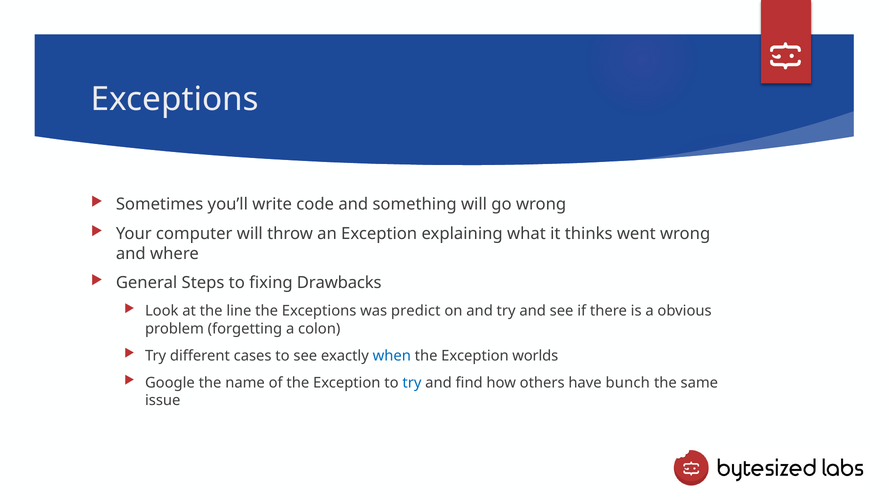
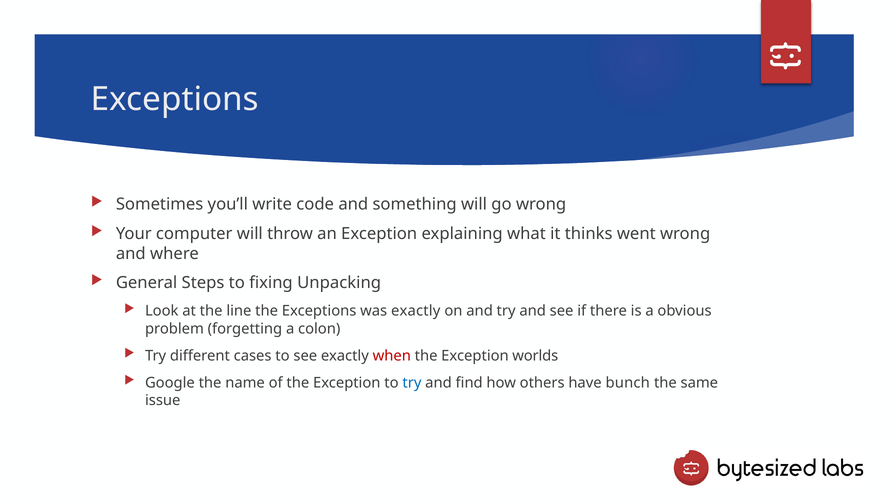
Drawbacks: Drawbacks -> Unpacking
was predict: predict -> exactly
when colour: blue -> red
